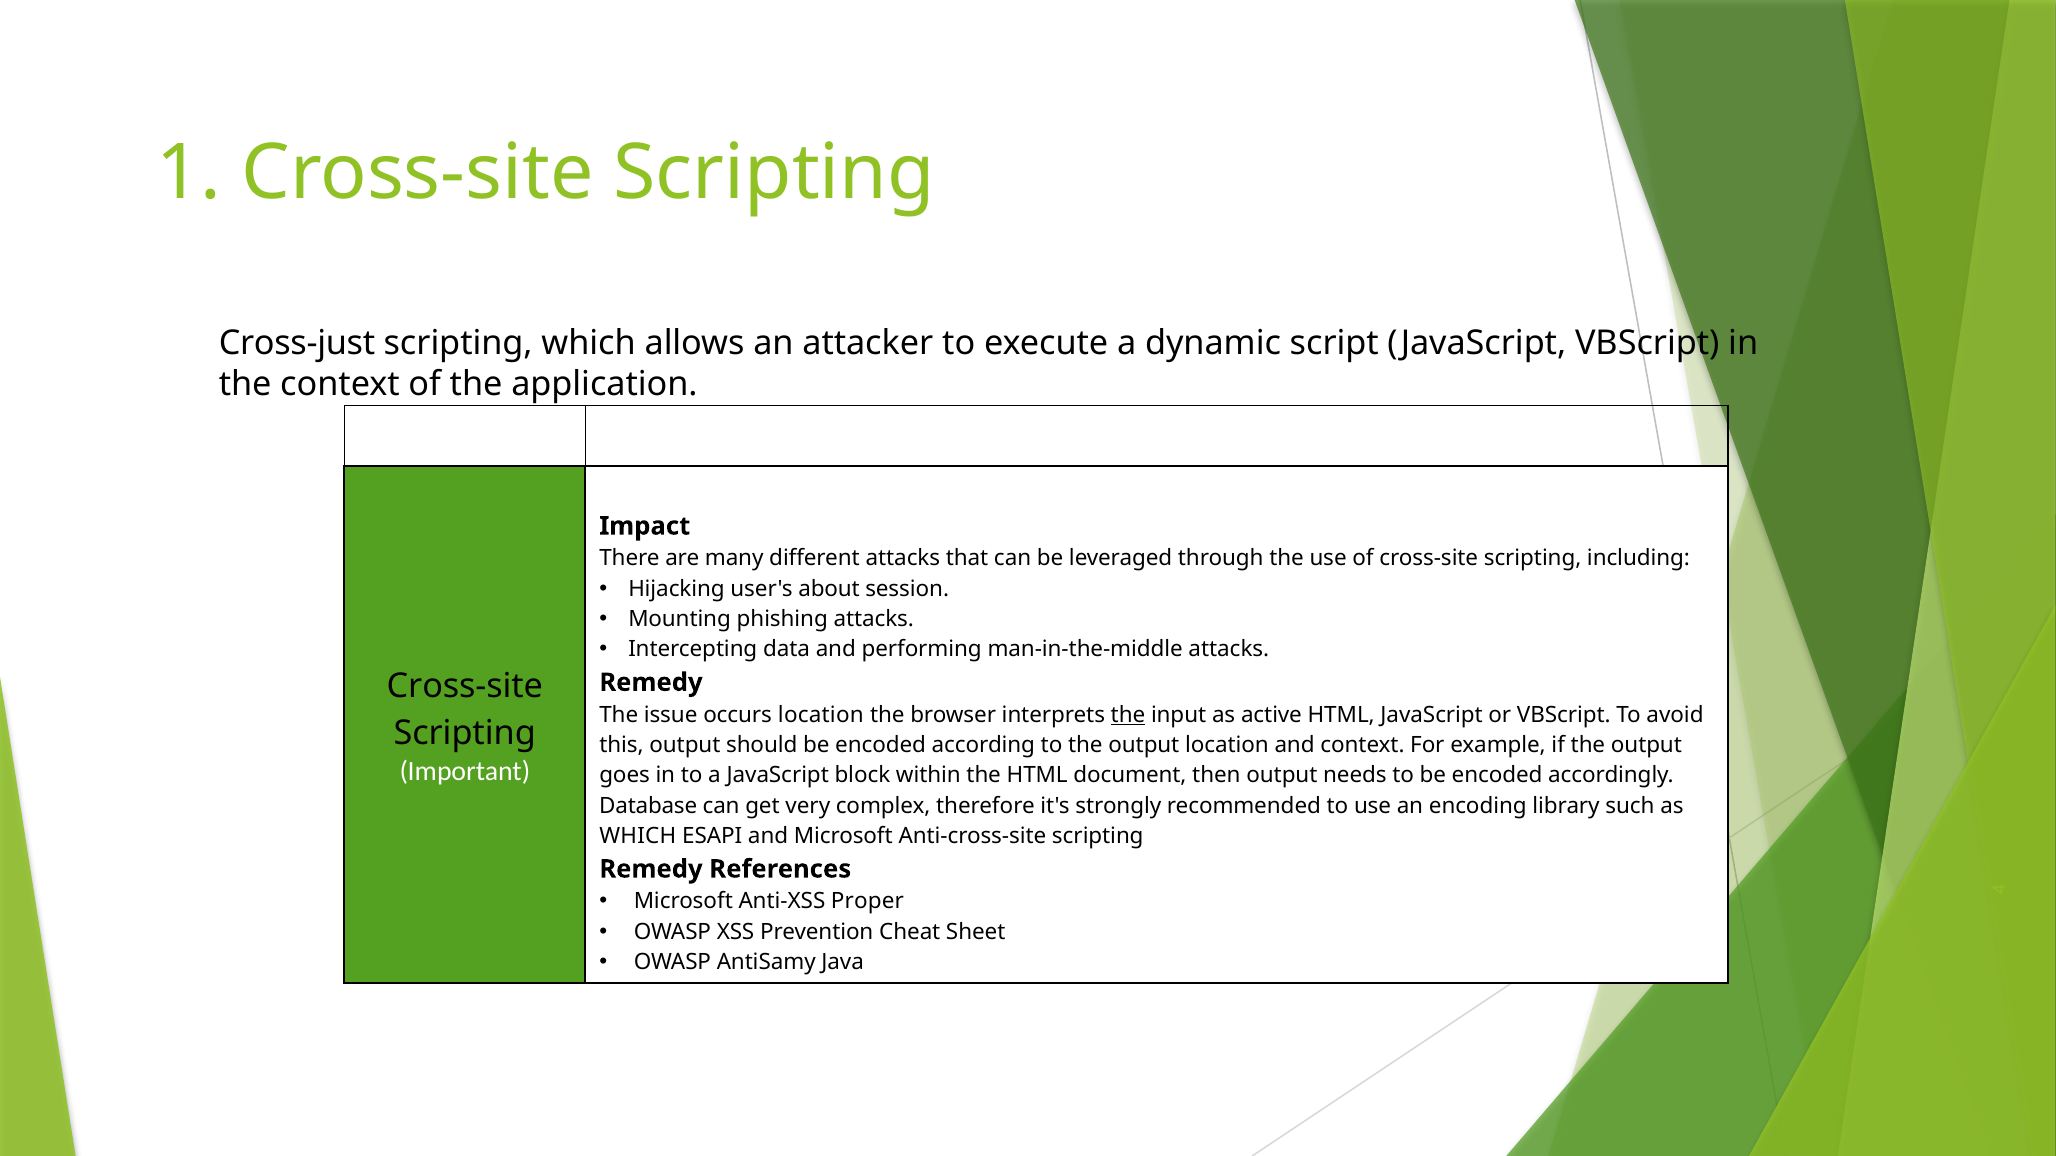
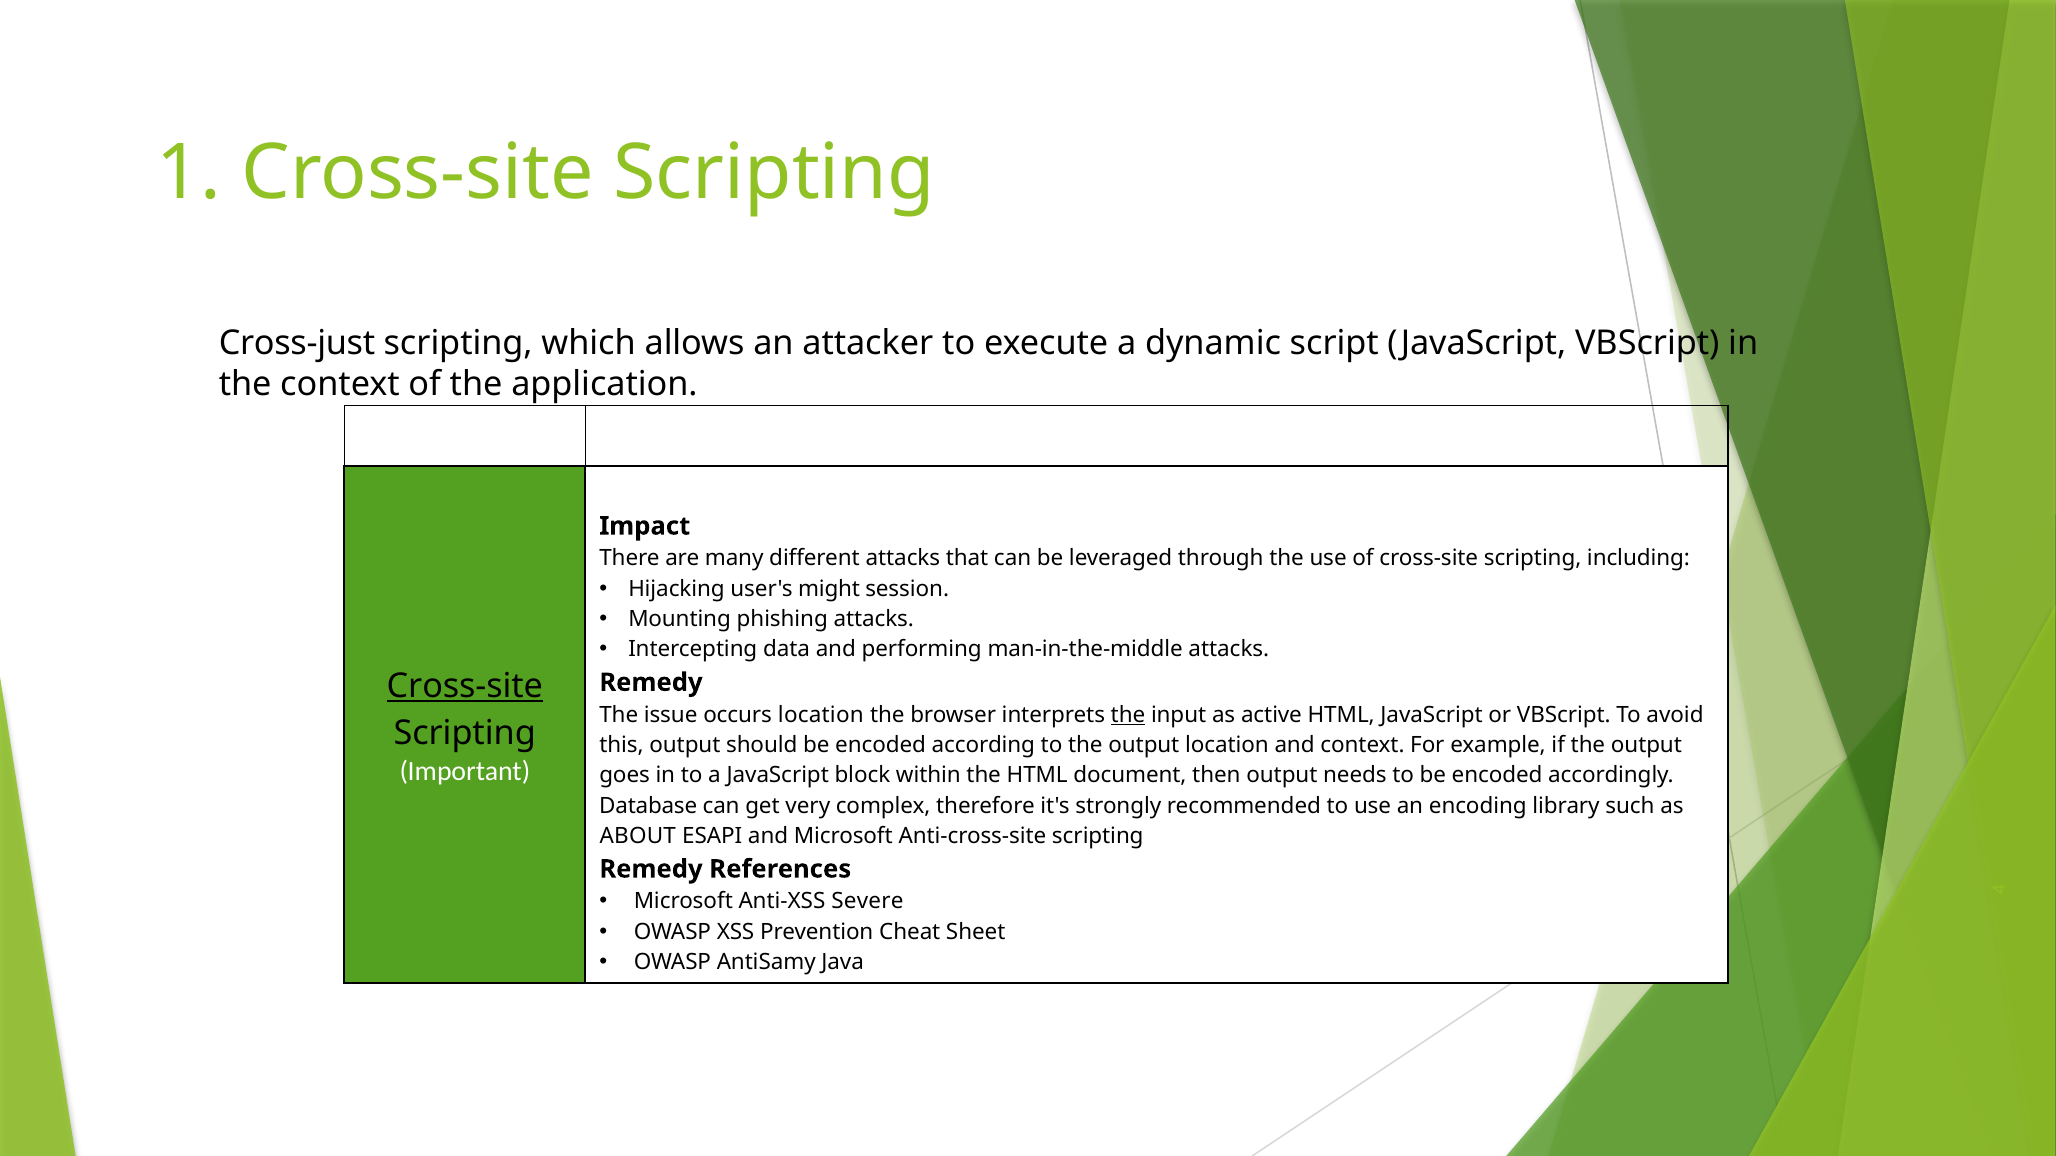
about: about -> might
Cross-site at (465, 687) underline: none -> present
WHICH at (638, 837): WHICH -> ABOUT
Proper: Proper -> Severe
